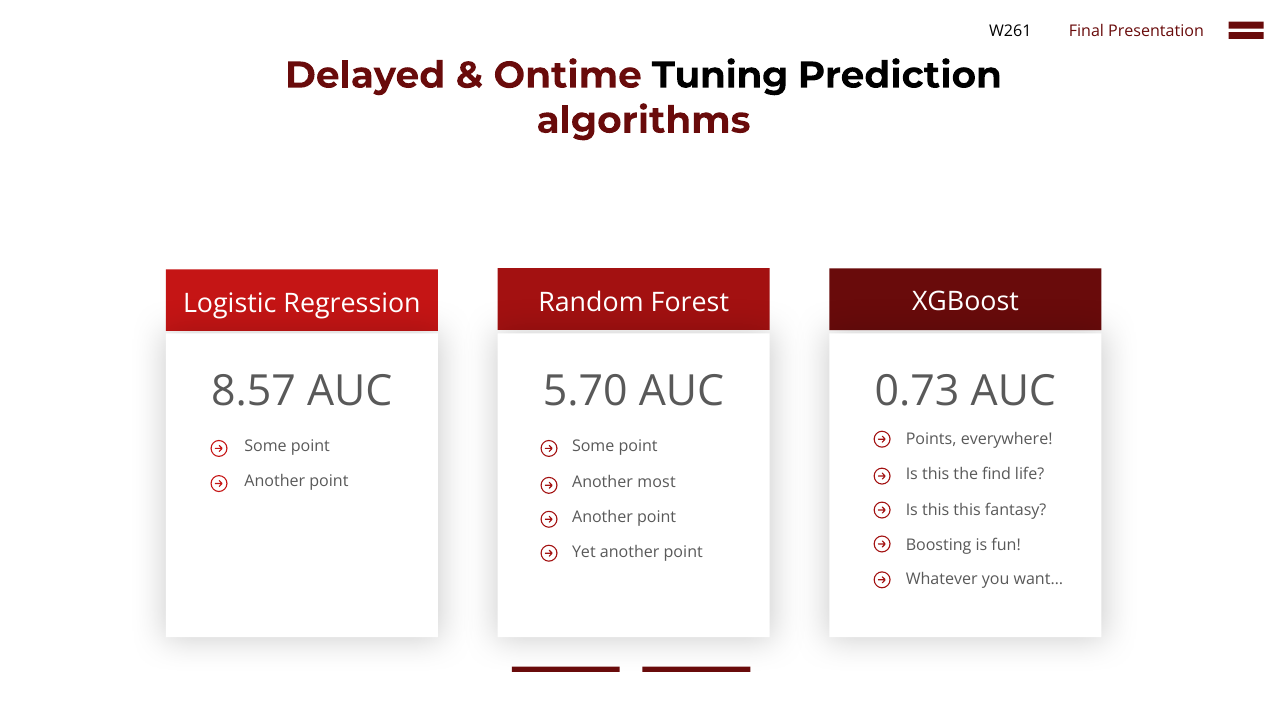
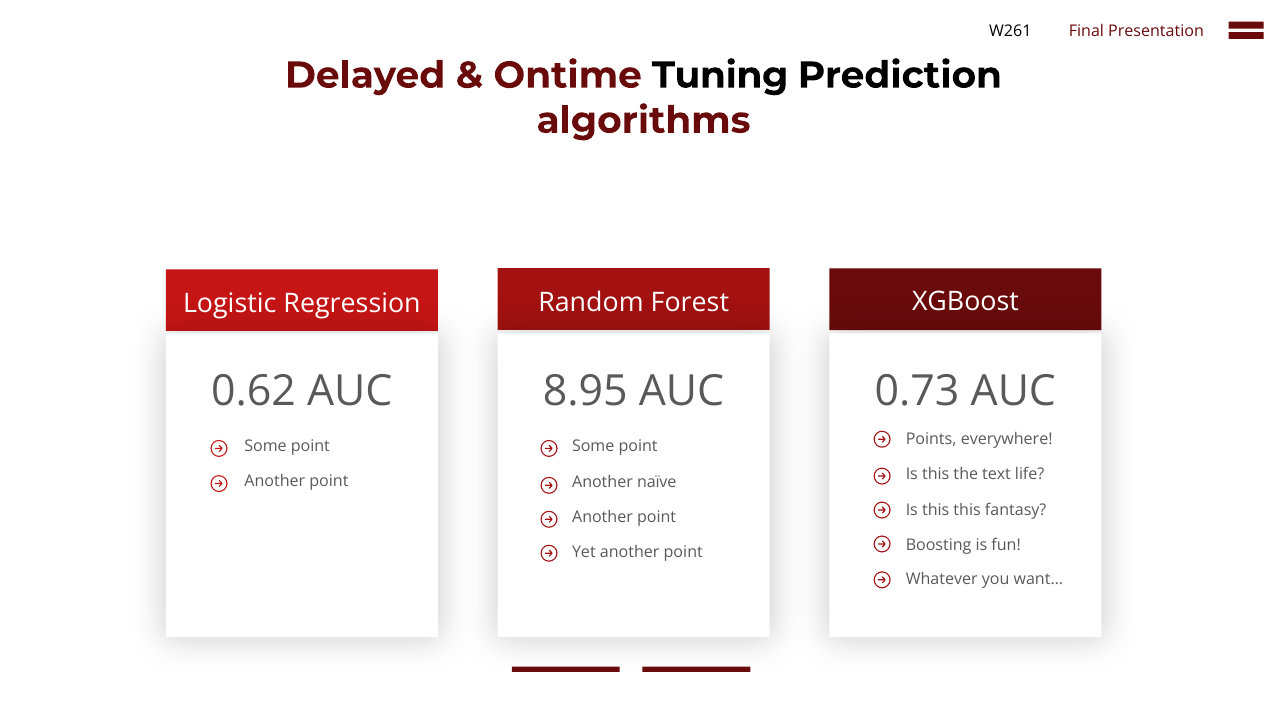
8.57: 8.57 -> 0.62
5.70: 5.70 -> 8.95
find: find -> text
most: most -> naïve
